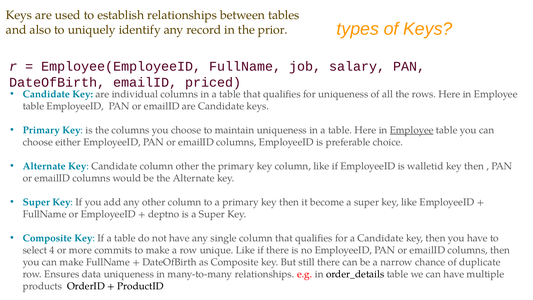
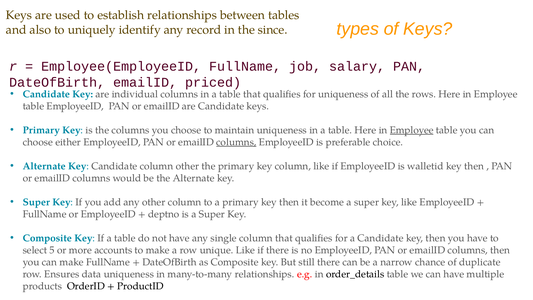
prior: prior -> since
columns at (236, 142) underline: none -> present
4: 4 -> 5
commits: commits -> accounts
